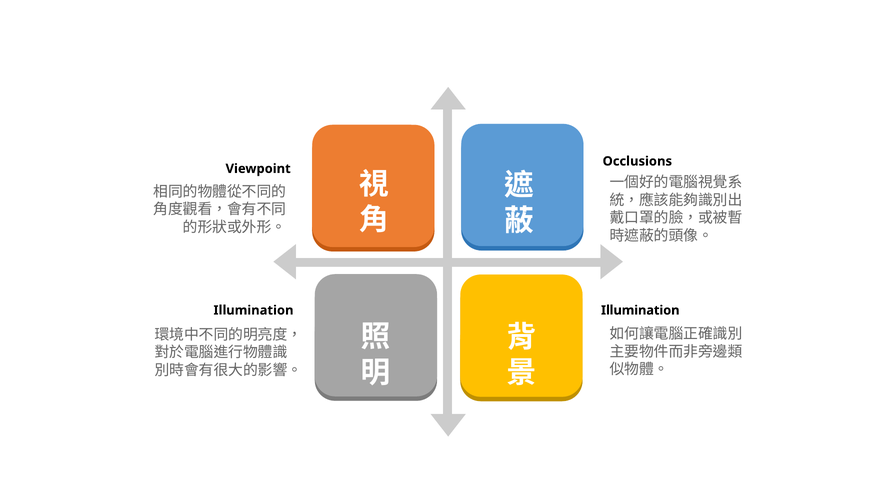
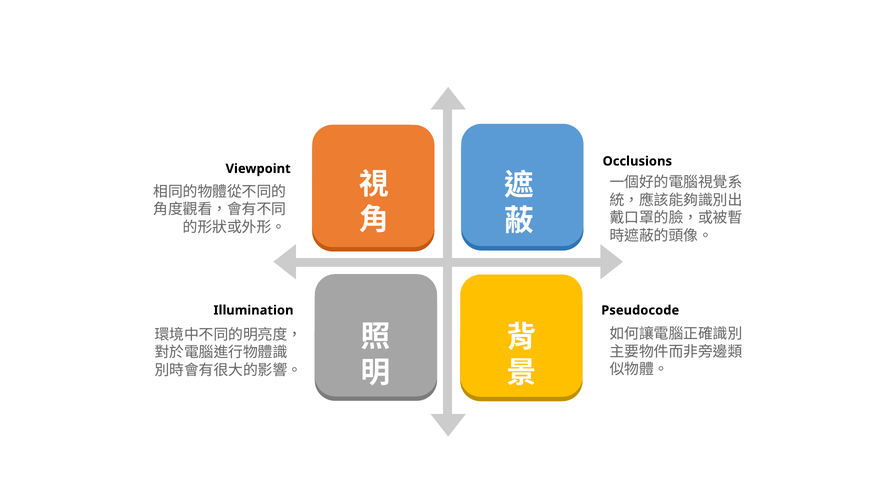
Illumination at (640, 310): Illumination -> Pseudocode
